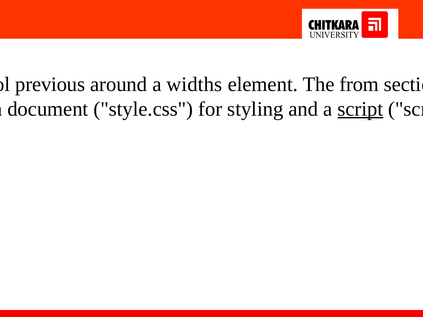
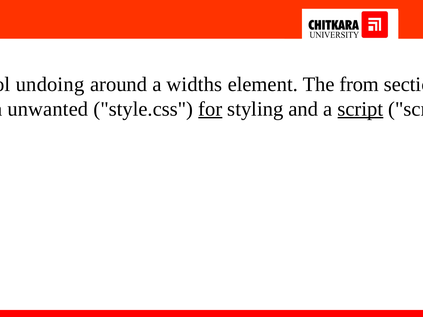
previous: previous -> undoing
document at (48, 109): document -> unwanted
for at (210, 109) underline: none -> present
